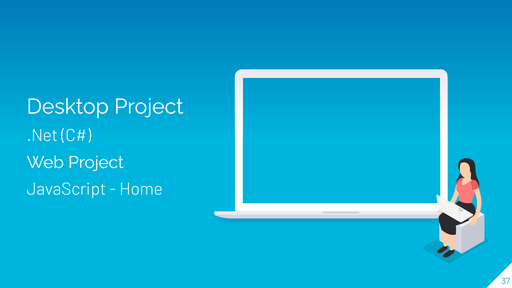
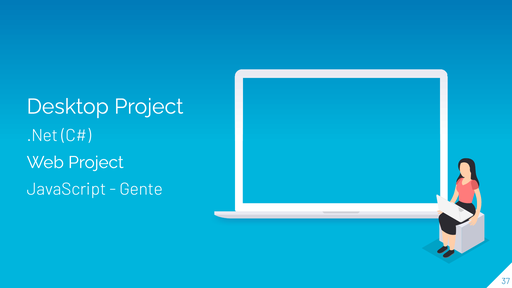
Home: Home -> Gente
